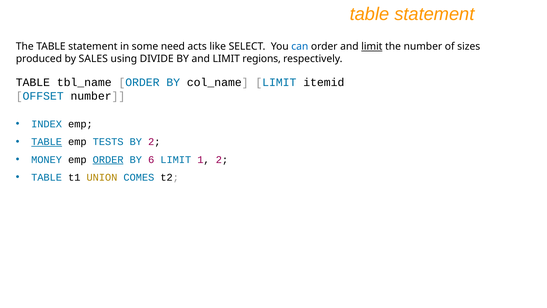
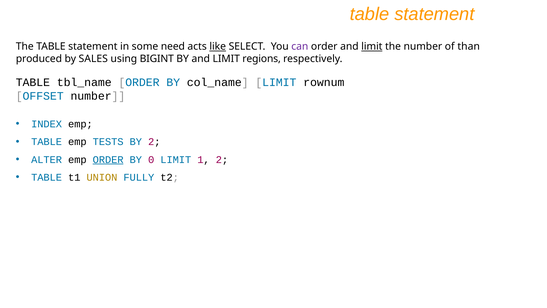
like underline: none -> present
can colour: blue -> purple
sizes: sizes -> than
DIVIDE: DIVIDE -> BIGINT
itemid: itemid -> rownum
TABLE at (47, 142) underline: present -> none
MONEY: MONEY -> ALTER
6: 6 -> 0
COMES: COMES -> FULLY
